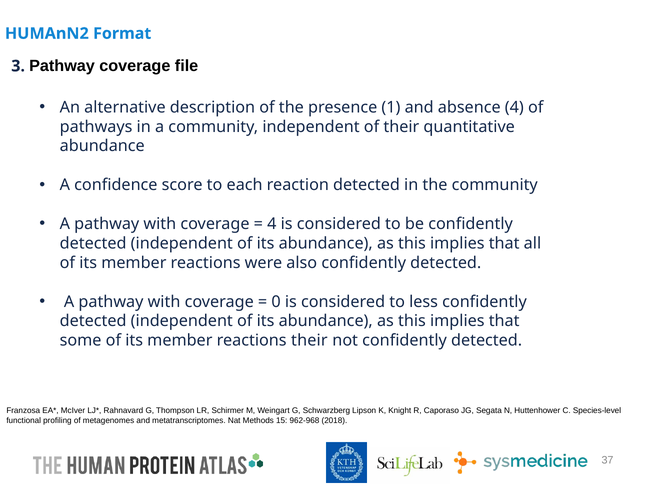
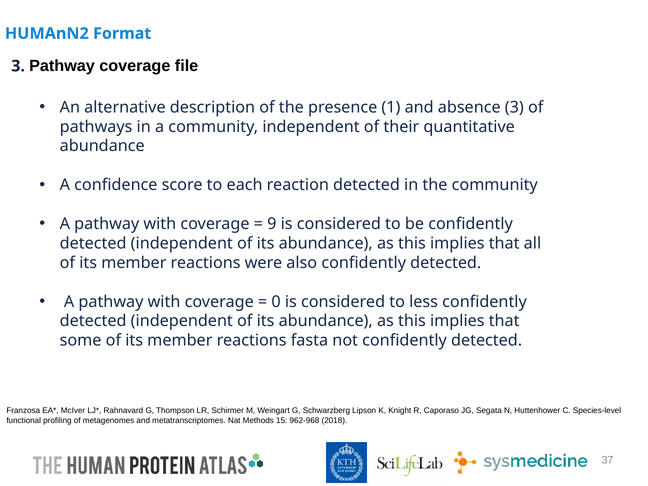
absence 4: 4 -> 3
4 at (272, 224): 4 -> 9
reactions their: their -> fasta
